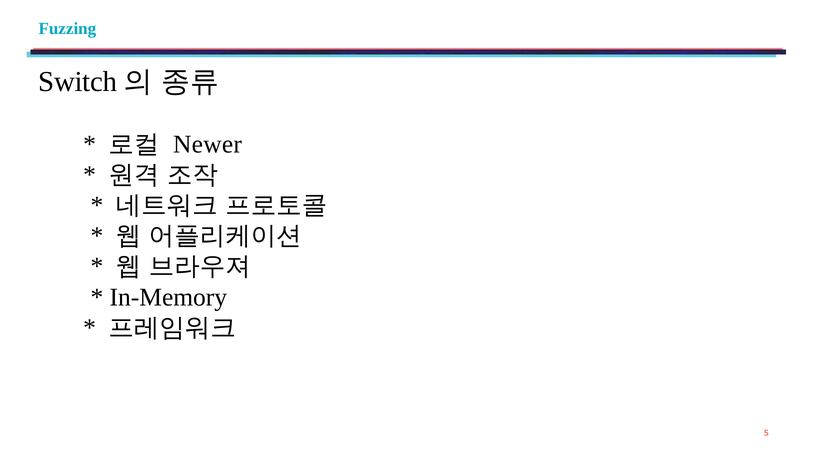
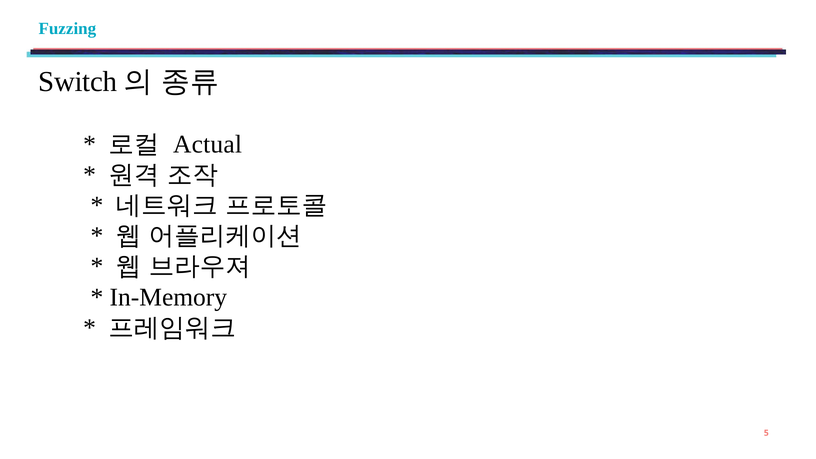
Newer: Newer -> Actual
